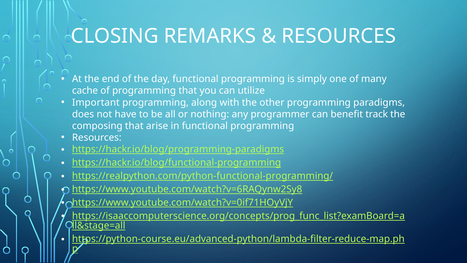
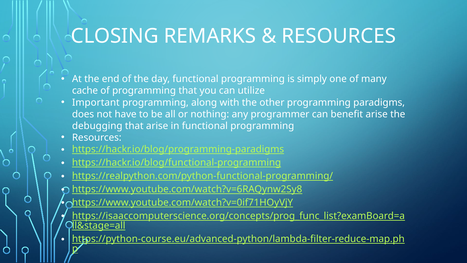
benefit track: track -> arise
composing: composing -> debugging
